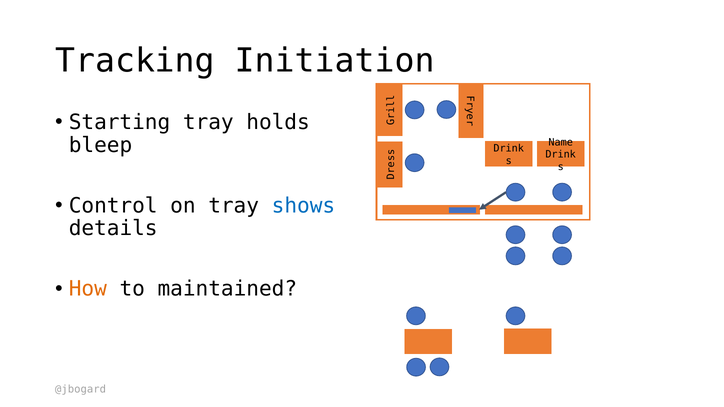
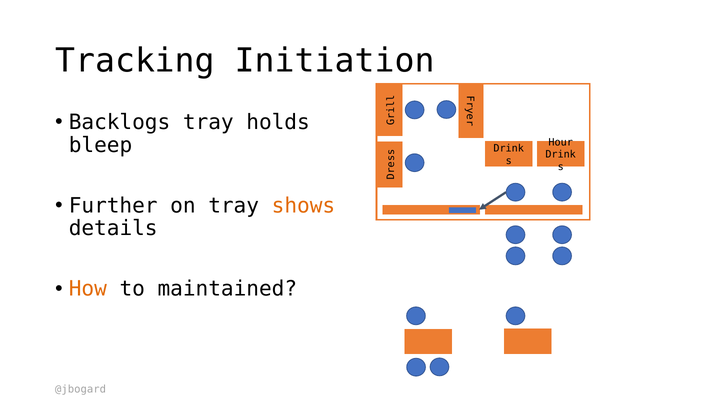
Starting: Starting -> Backlogs
Name: Name -> Hour
Control: Control -> Further
shows colour: blue -> orange
